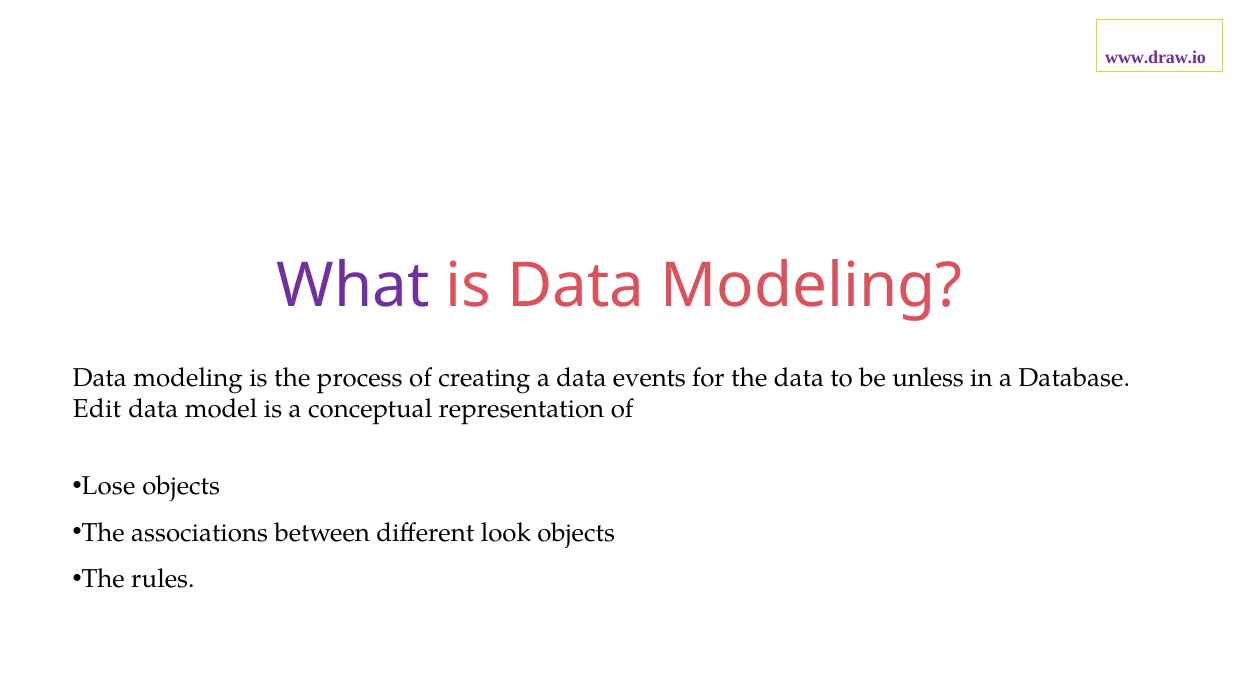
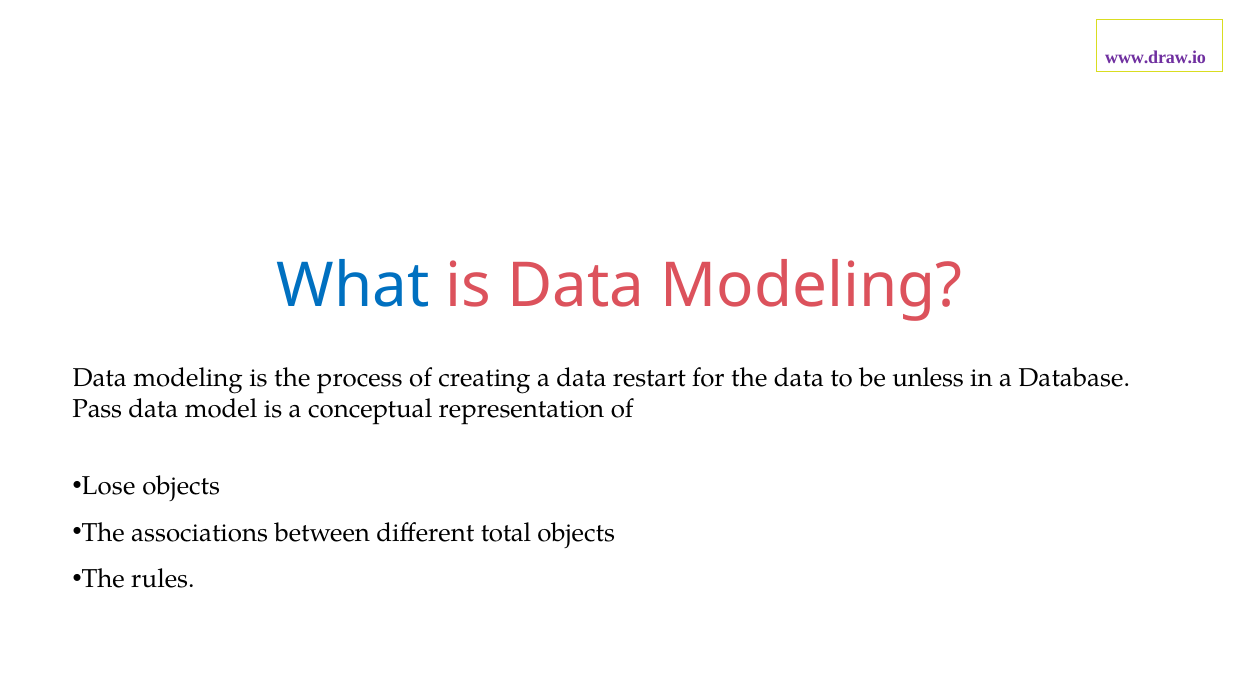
What colour: purple -> blue
events: events -> restart
Edit: Edit -> Pass
look: look -> total
